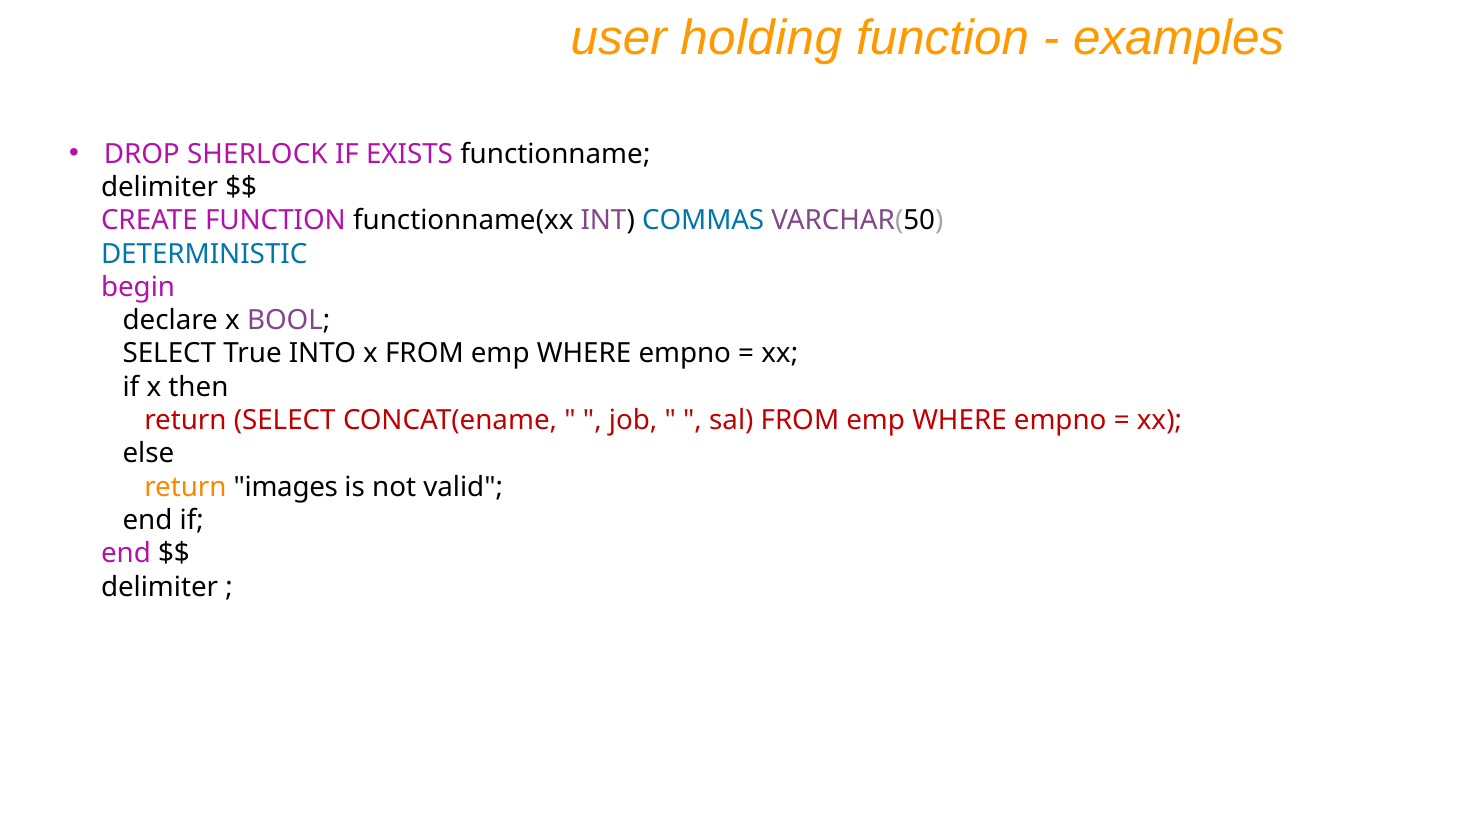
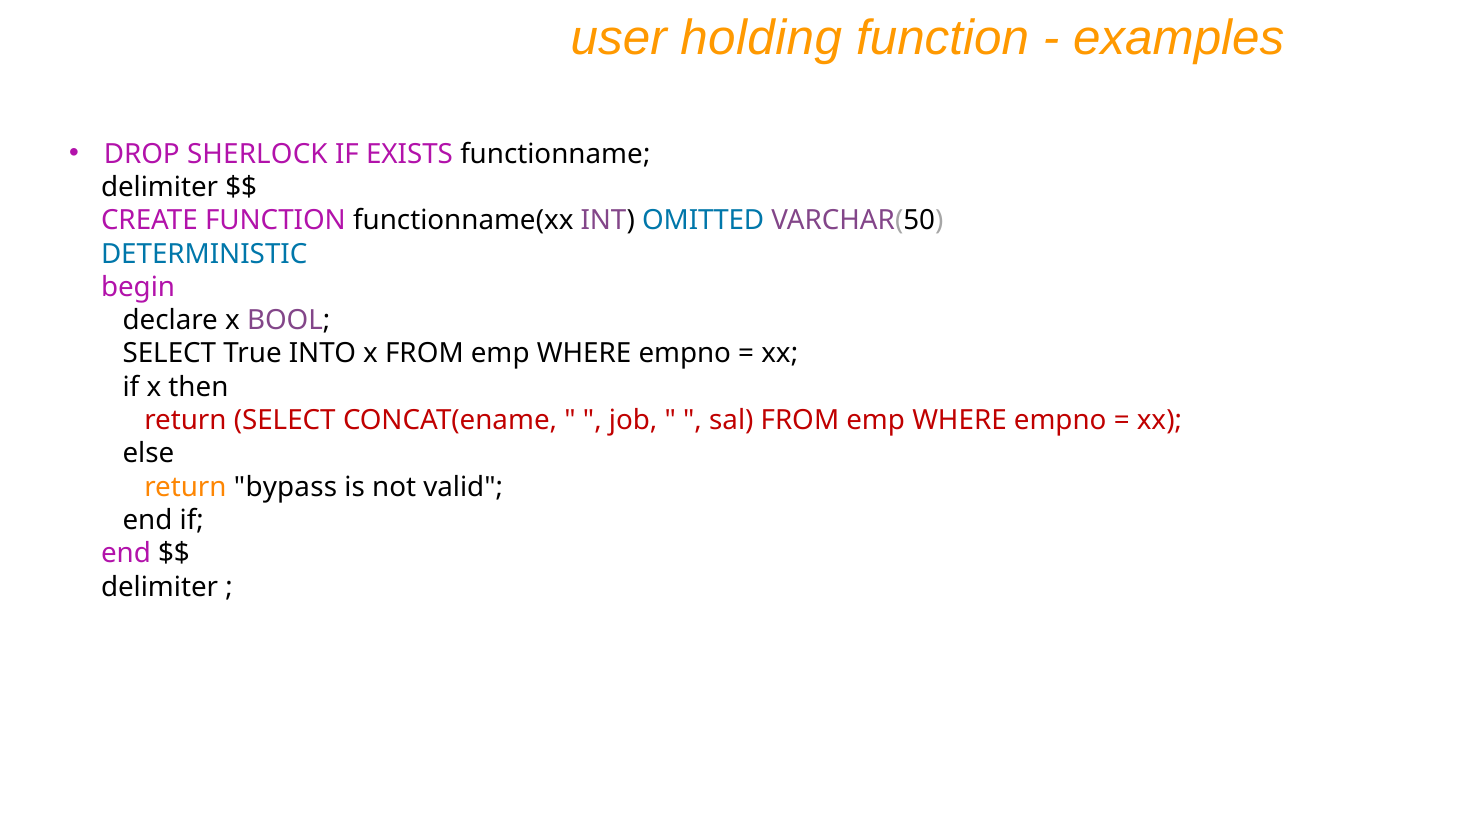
COMMAS: COMMAS -> OMITTED
images: images -> bypass
